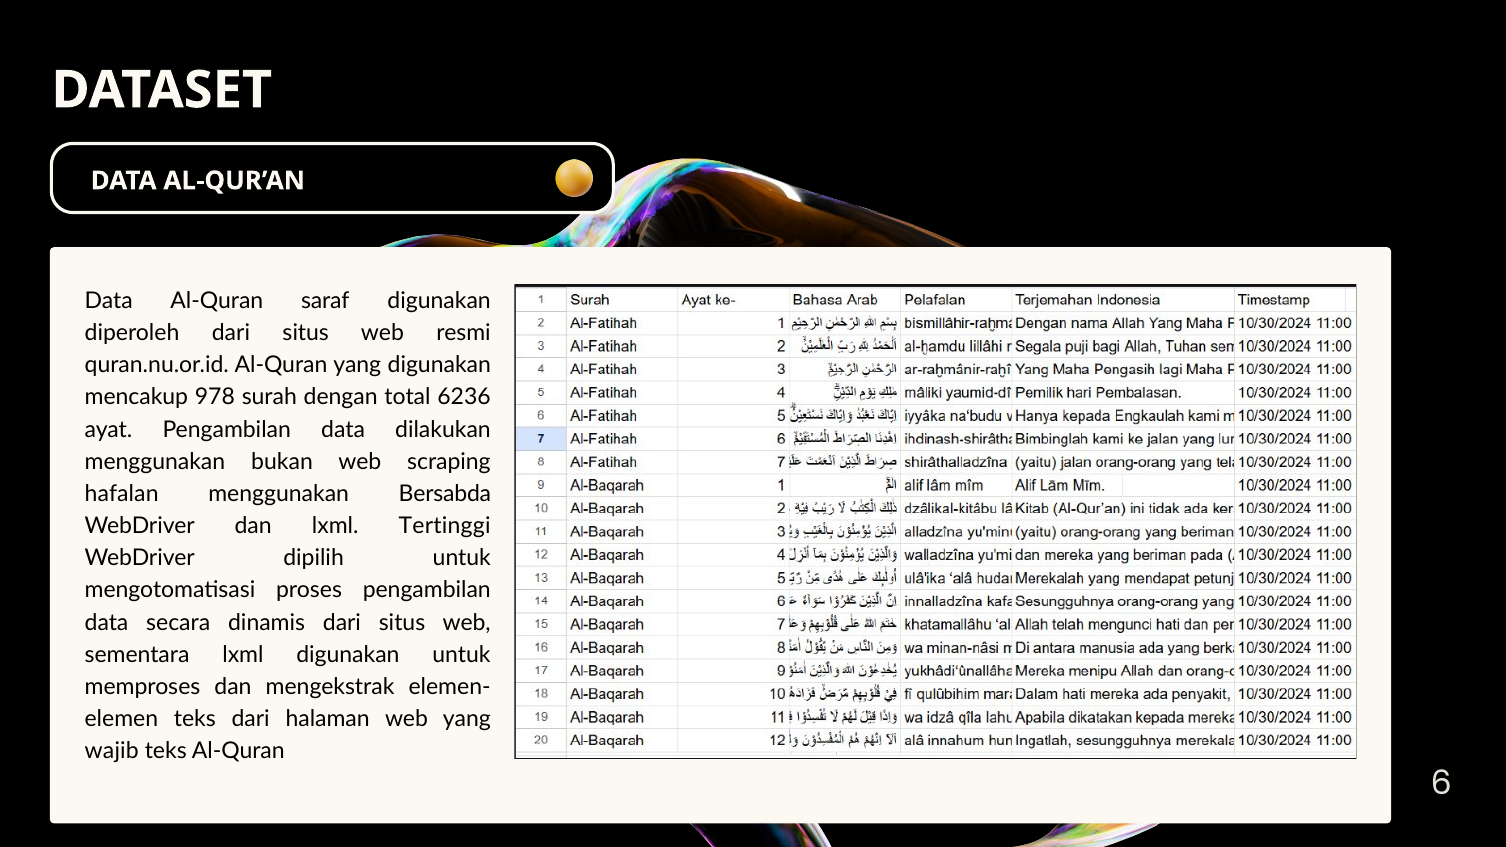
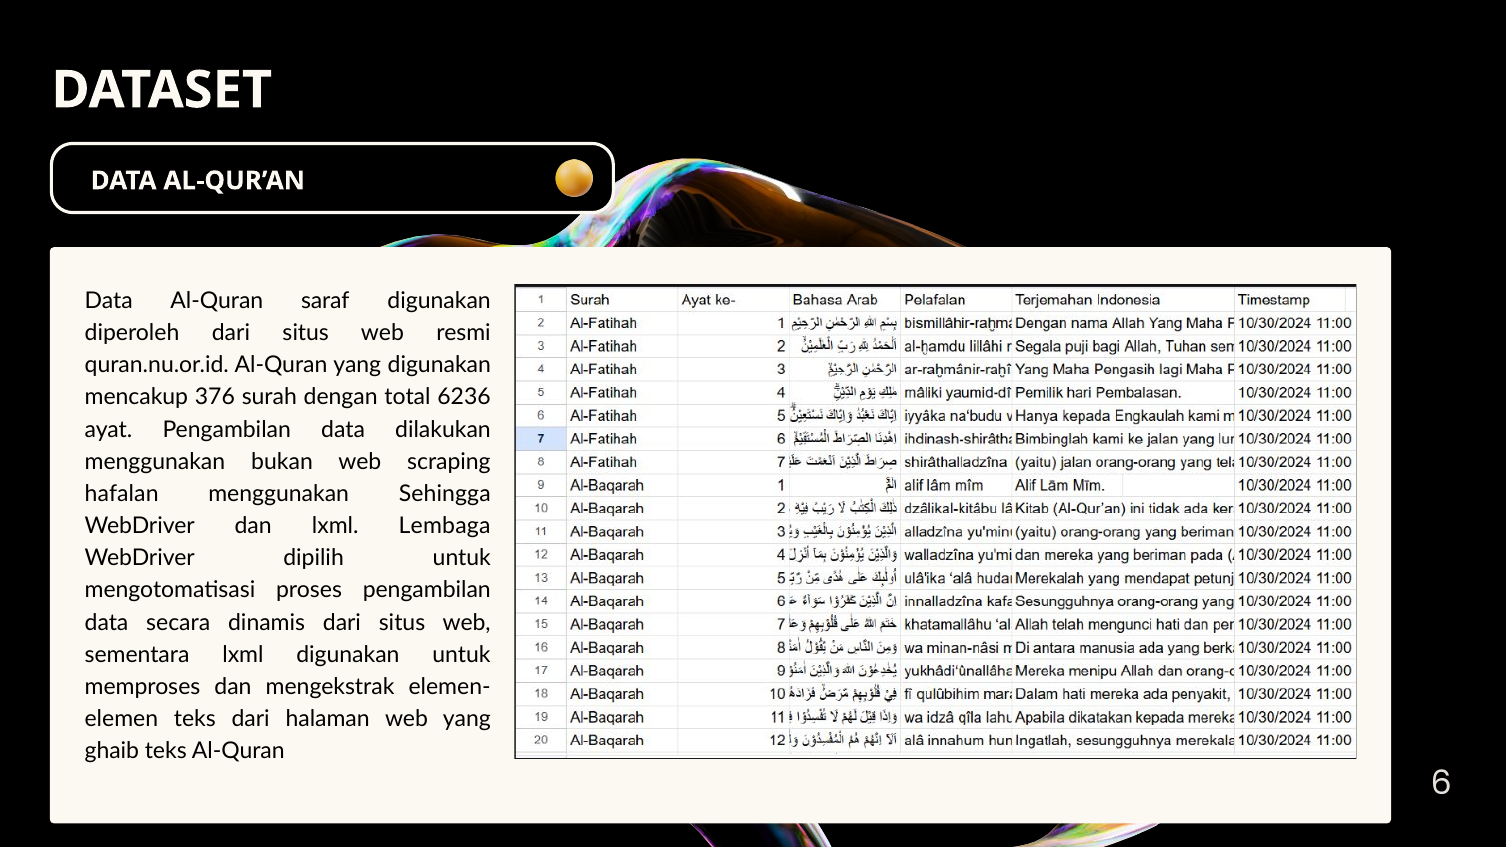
978: 978 -> 376
Bersabda: Bersabda -> Sehingga
Tertinggi: Tertinggi -> Lembaga
wajib: wajib -> ghaib
